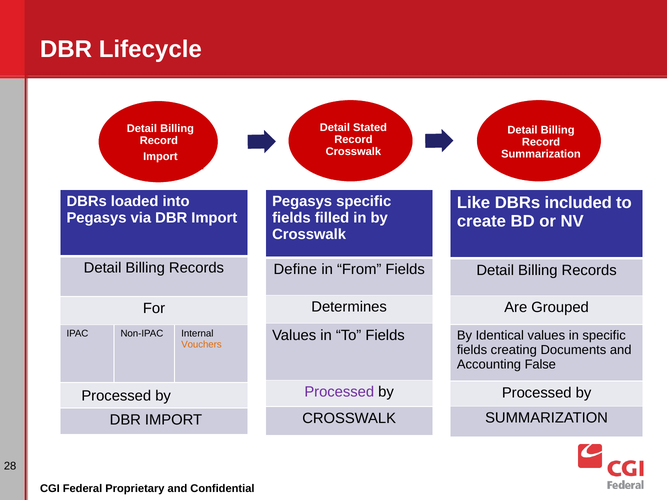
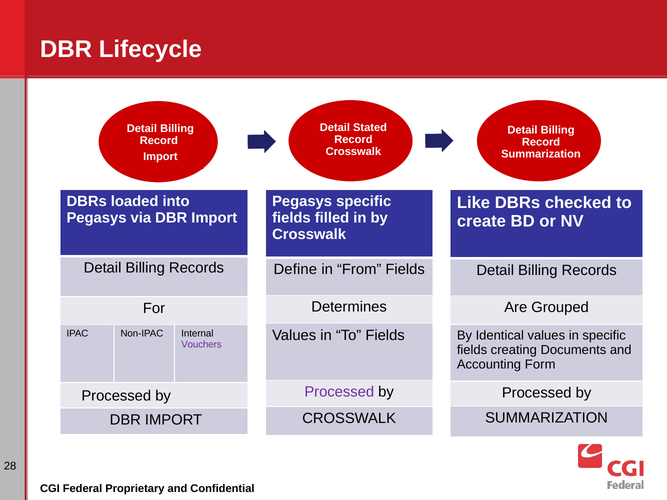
included: included -> checked
Vouchers colour: orange -> purple
False: False -> Form
